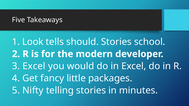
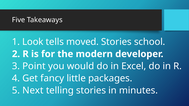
should: should -> moved
Excel at (34, 66): Excel -> Point
Nifty: Nifty -> Next
